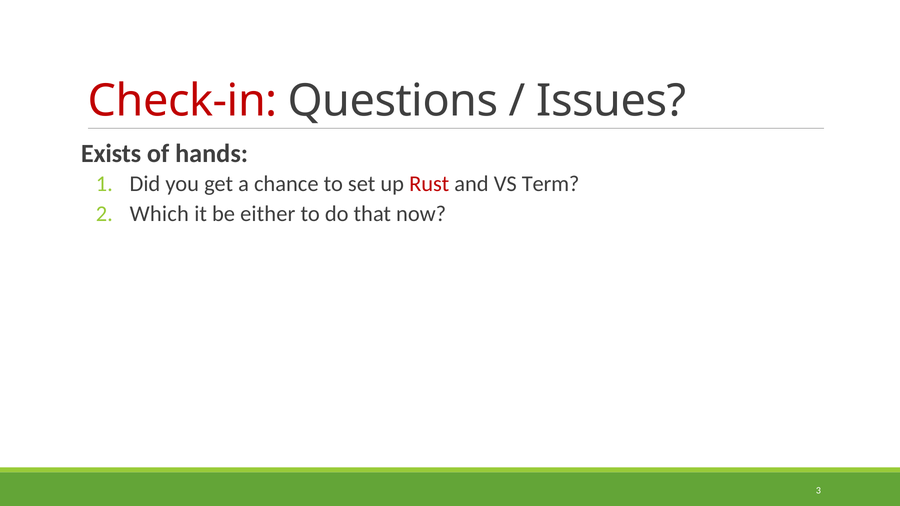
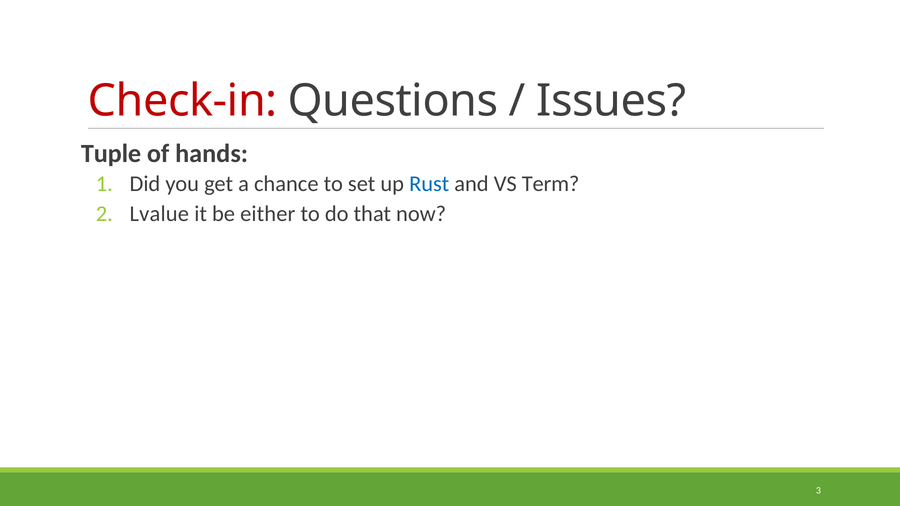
Exists: Exists -> Tuple
Rust colour: red -> blue
Which: Which -> Lvalue
